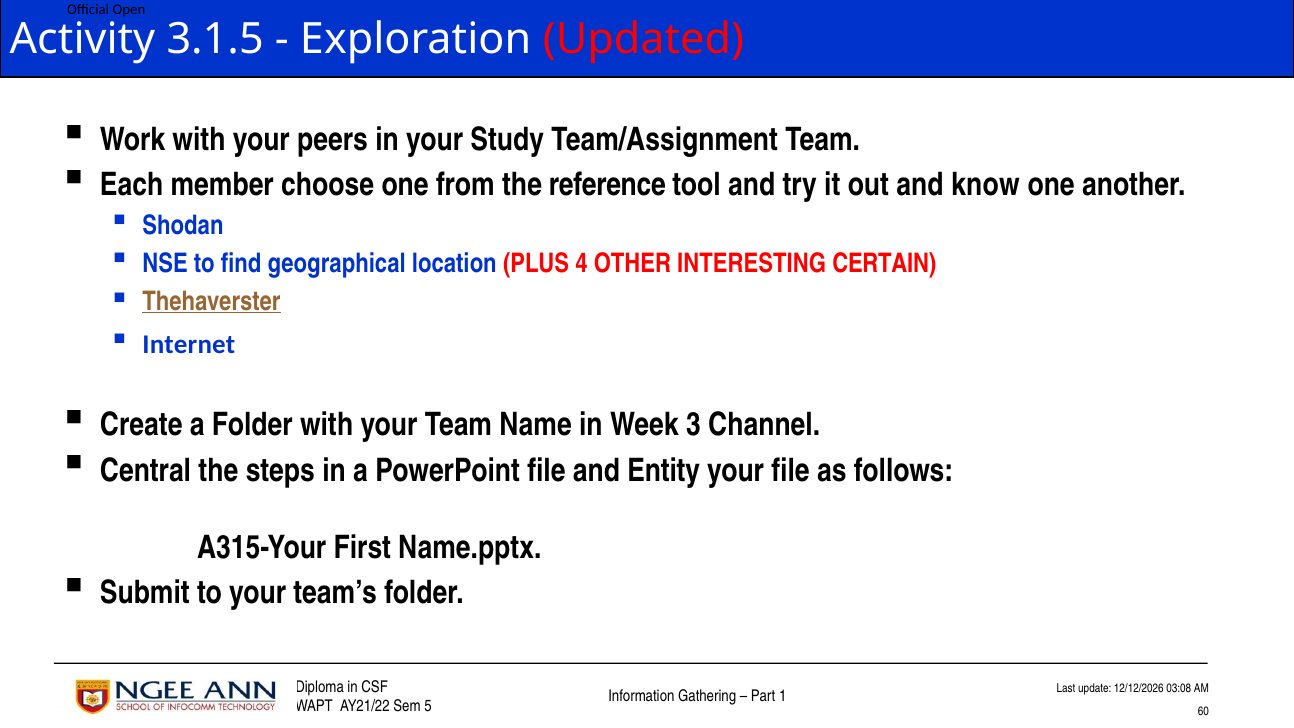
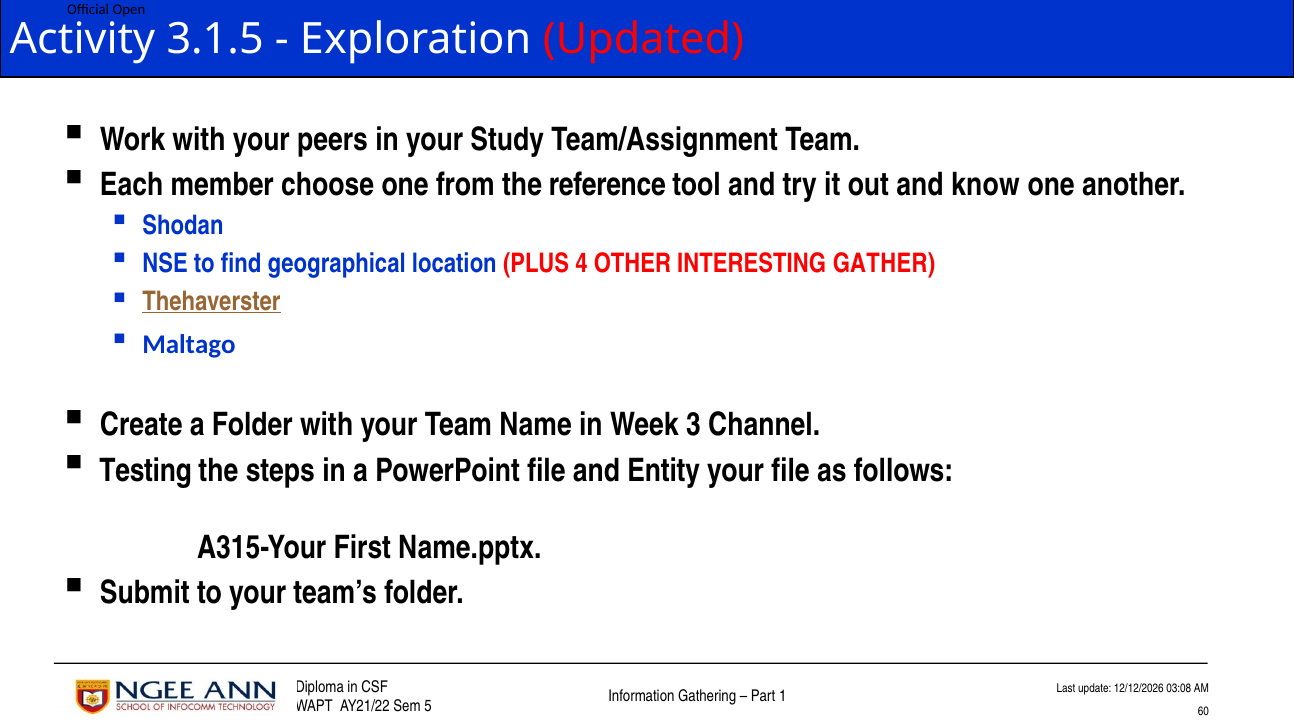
CERTAIN: CERTAIN -> GATHER
Internet: Internet -> Maltago
Central: Central -> Testing
